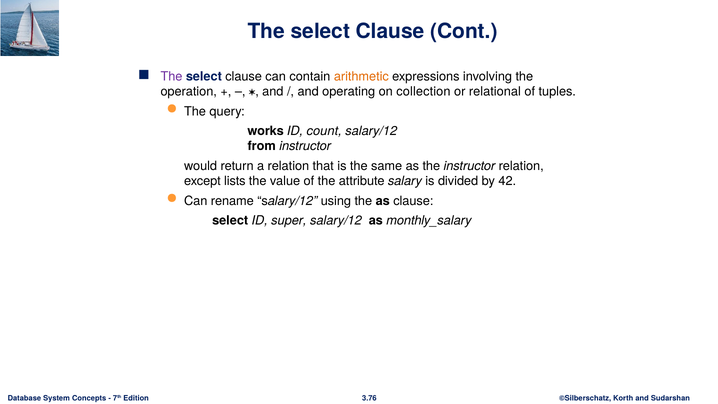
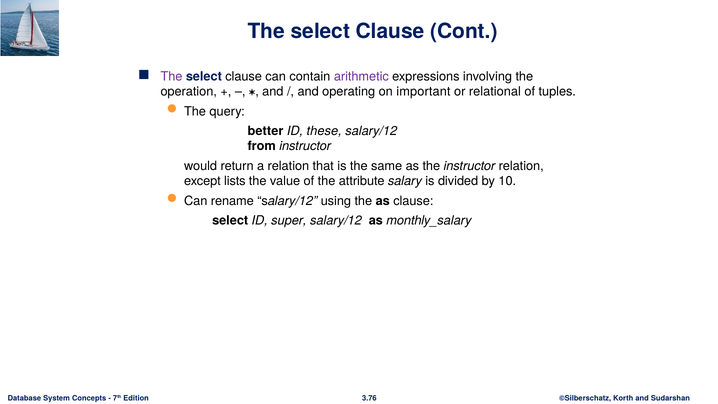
arithmetic colour: orange -> purple
collection: collection -> important
works: works -> better
count: count -> these
42: 42 -> 10
